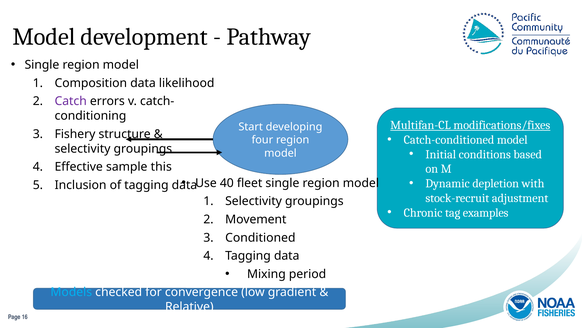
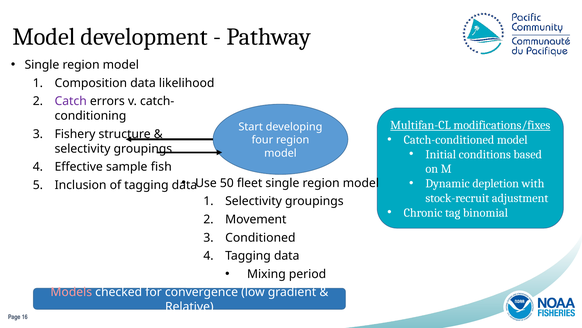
this: this -> fish
40: 40 -> 50
examples: examples -> binomial
Models colour: light blue -> pink
